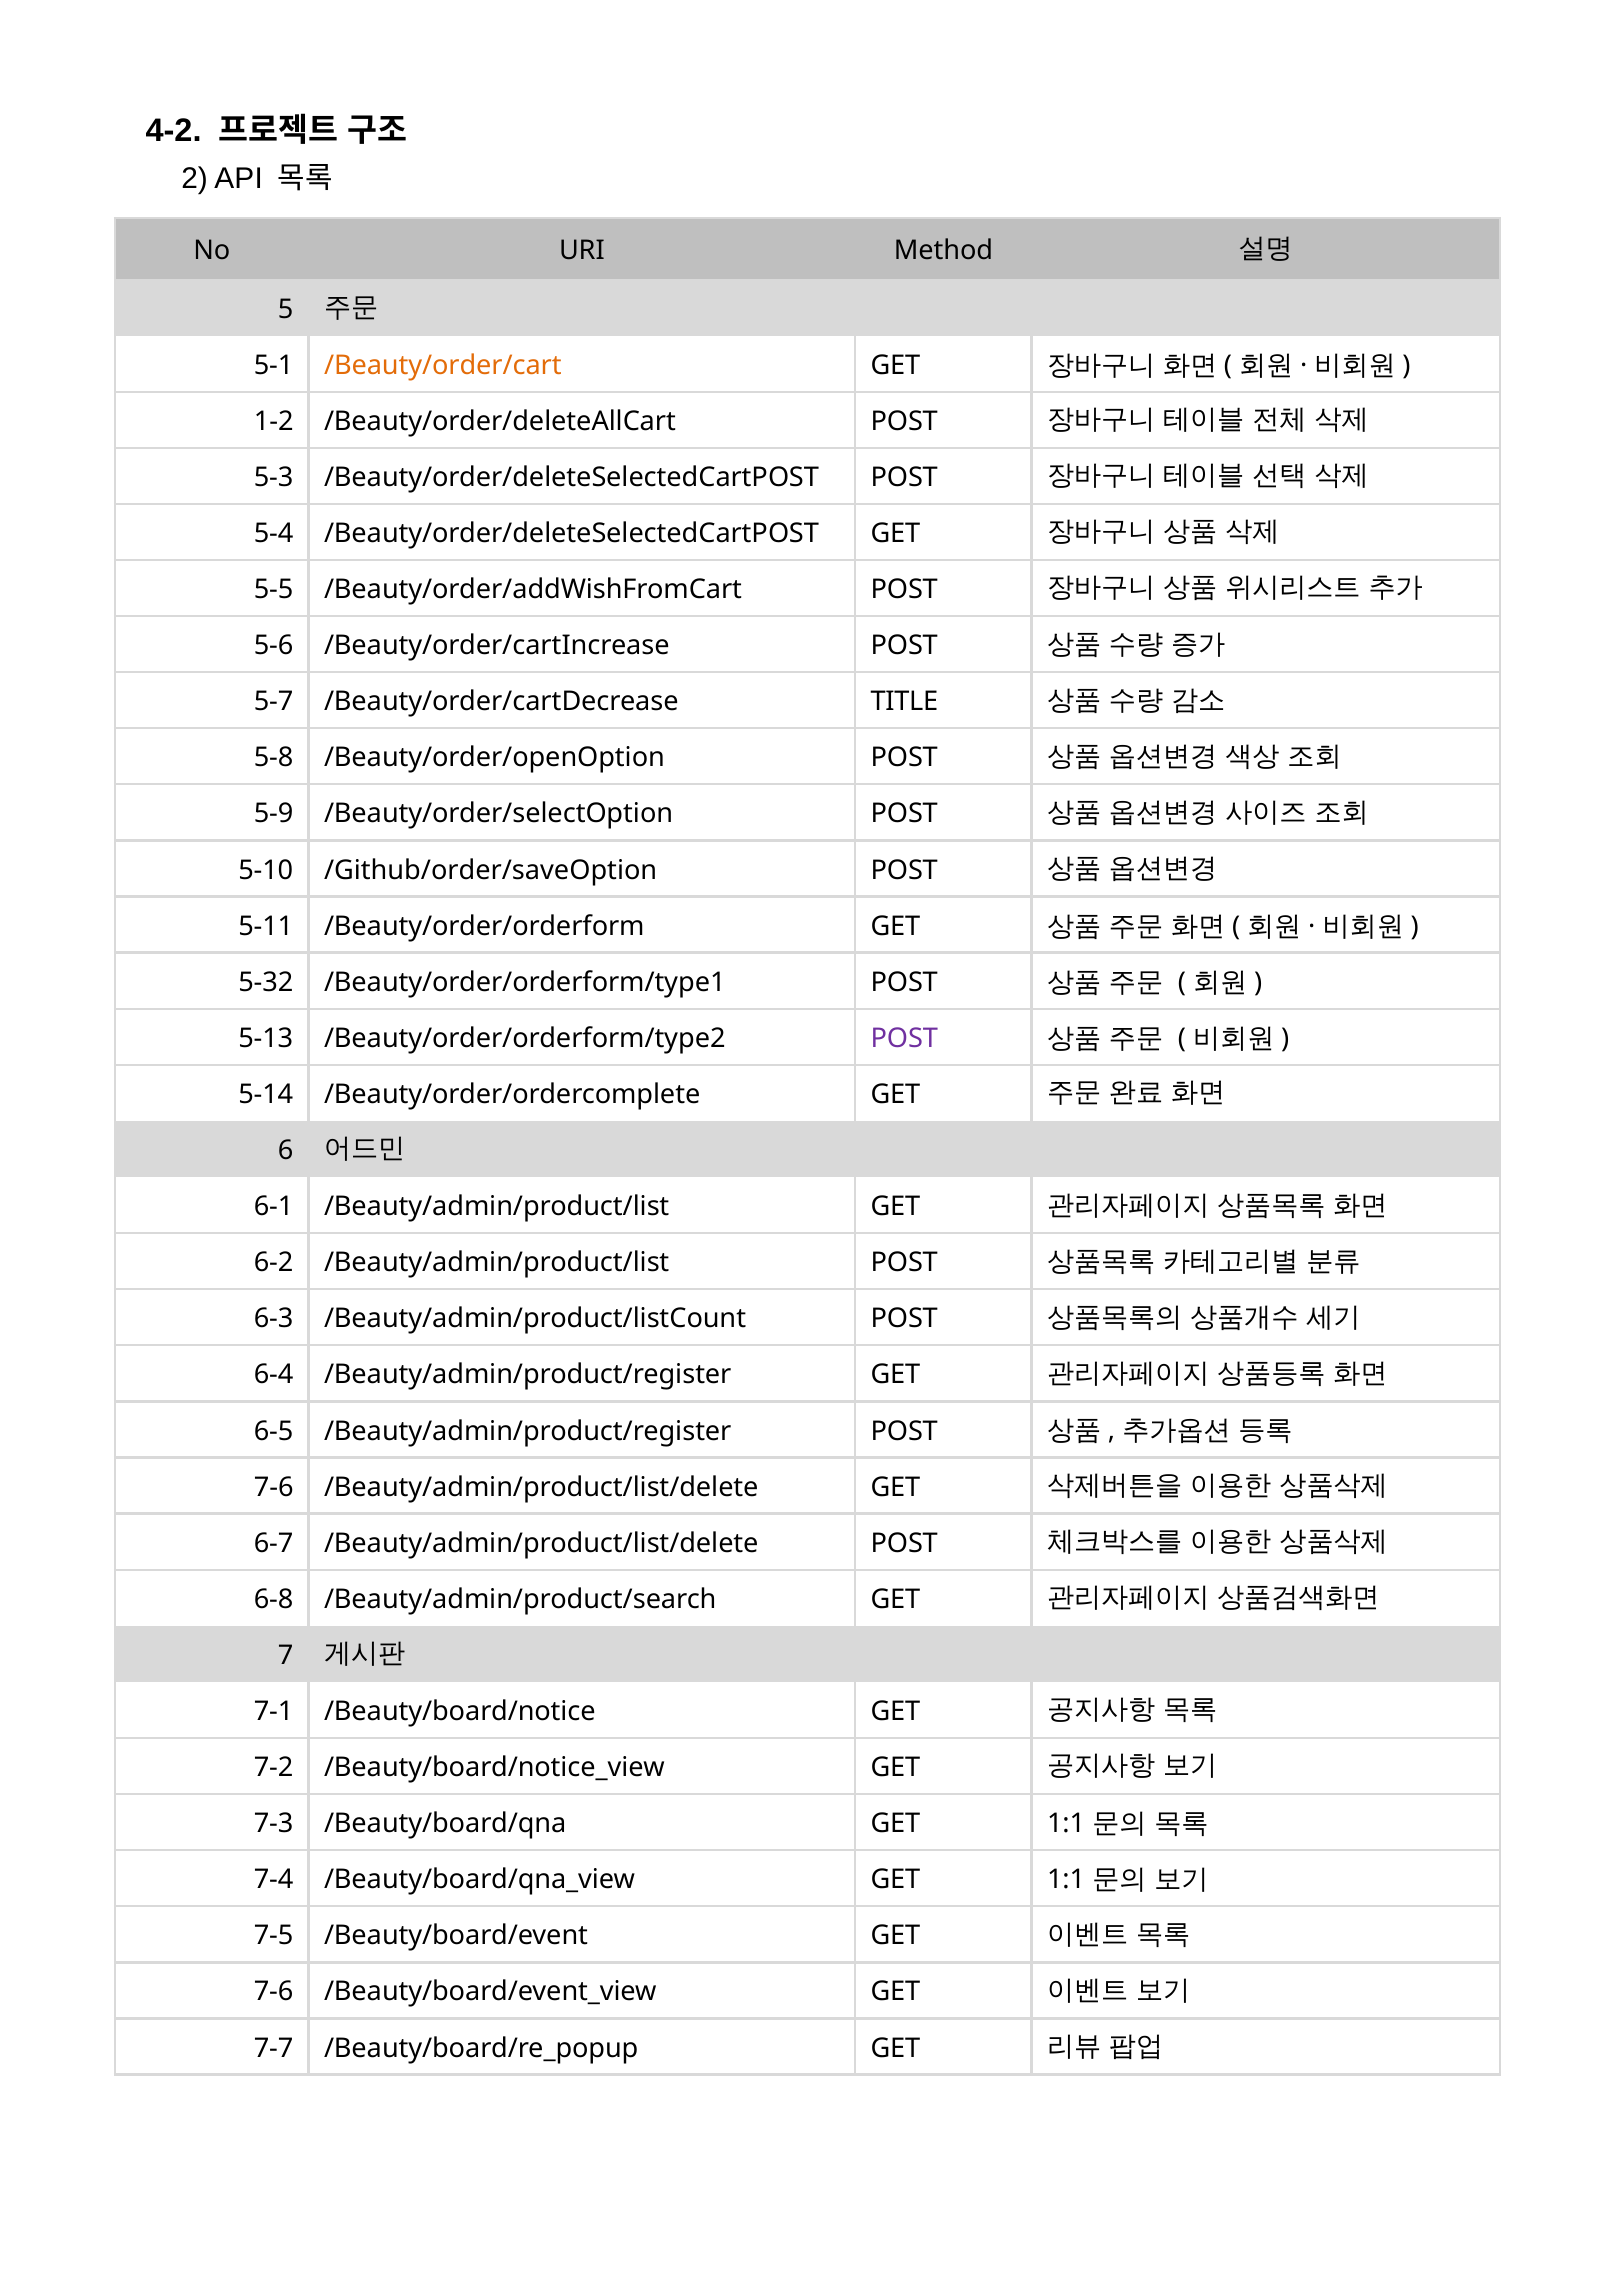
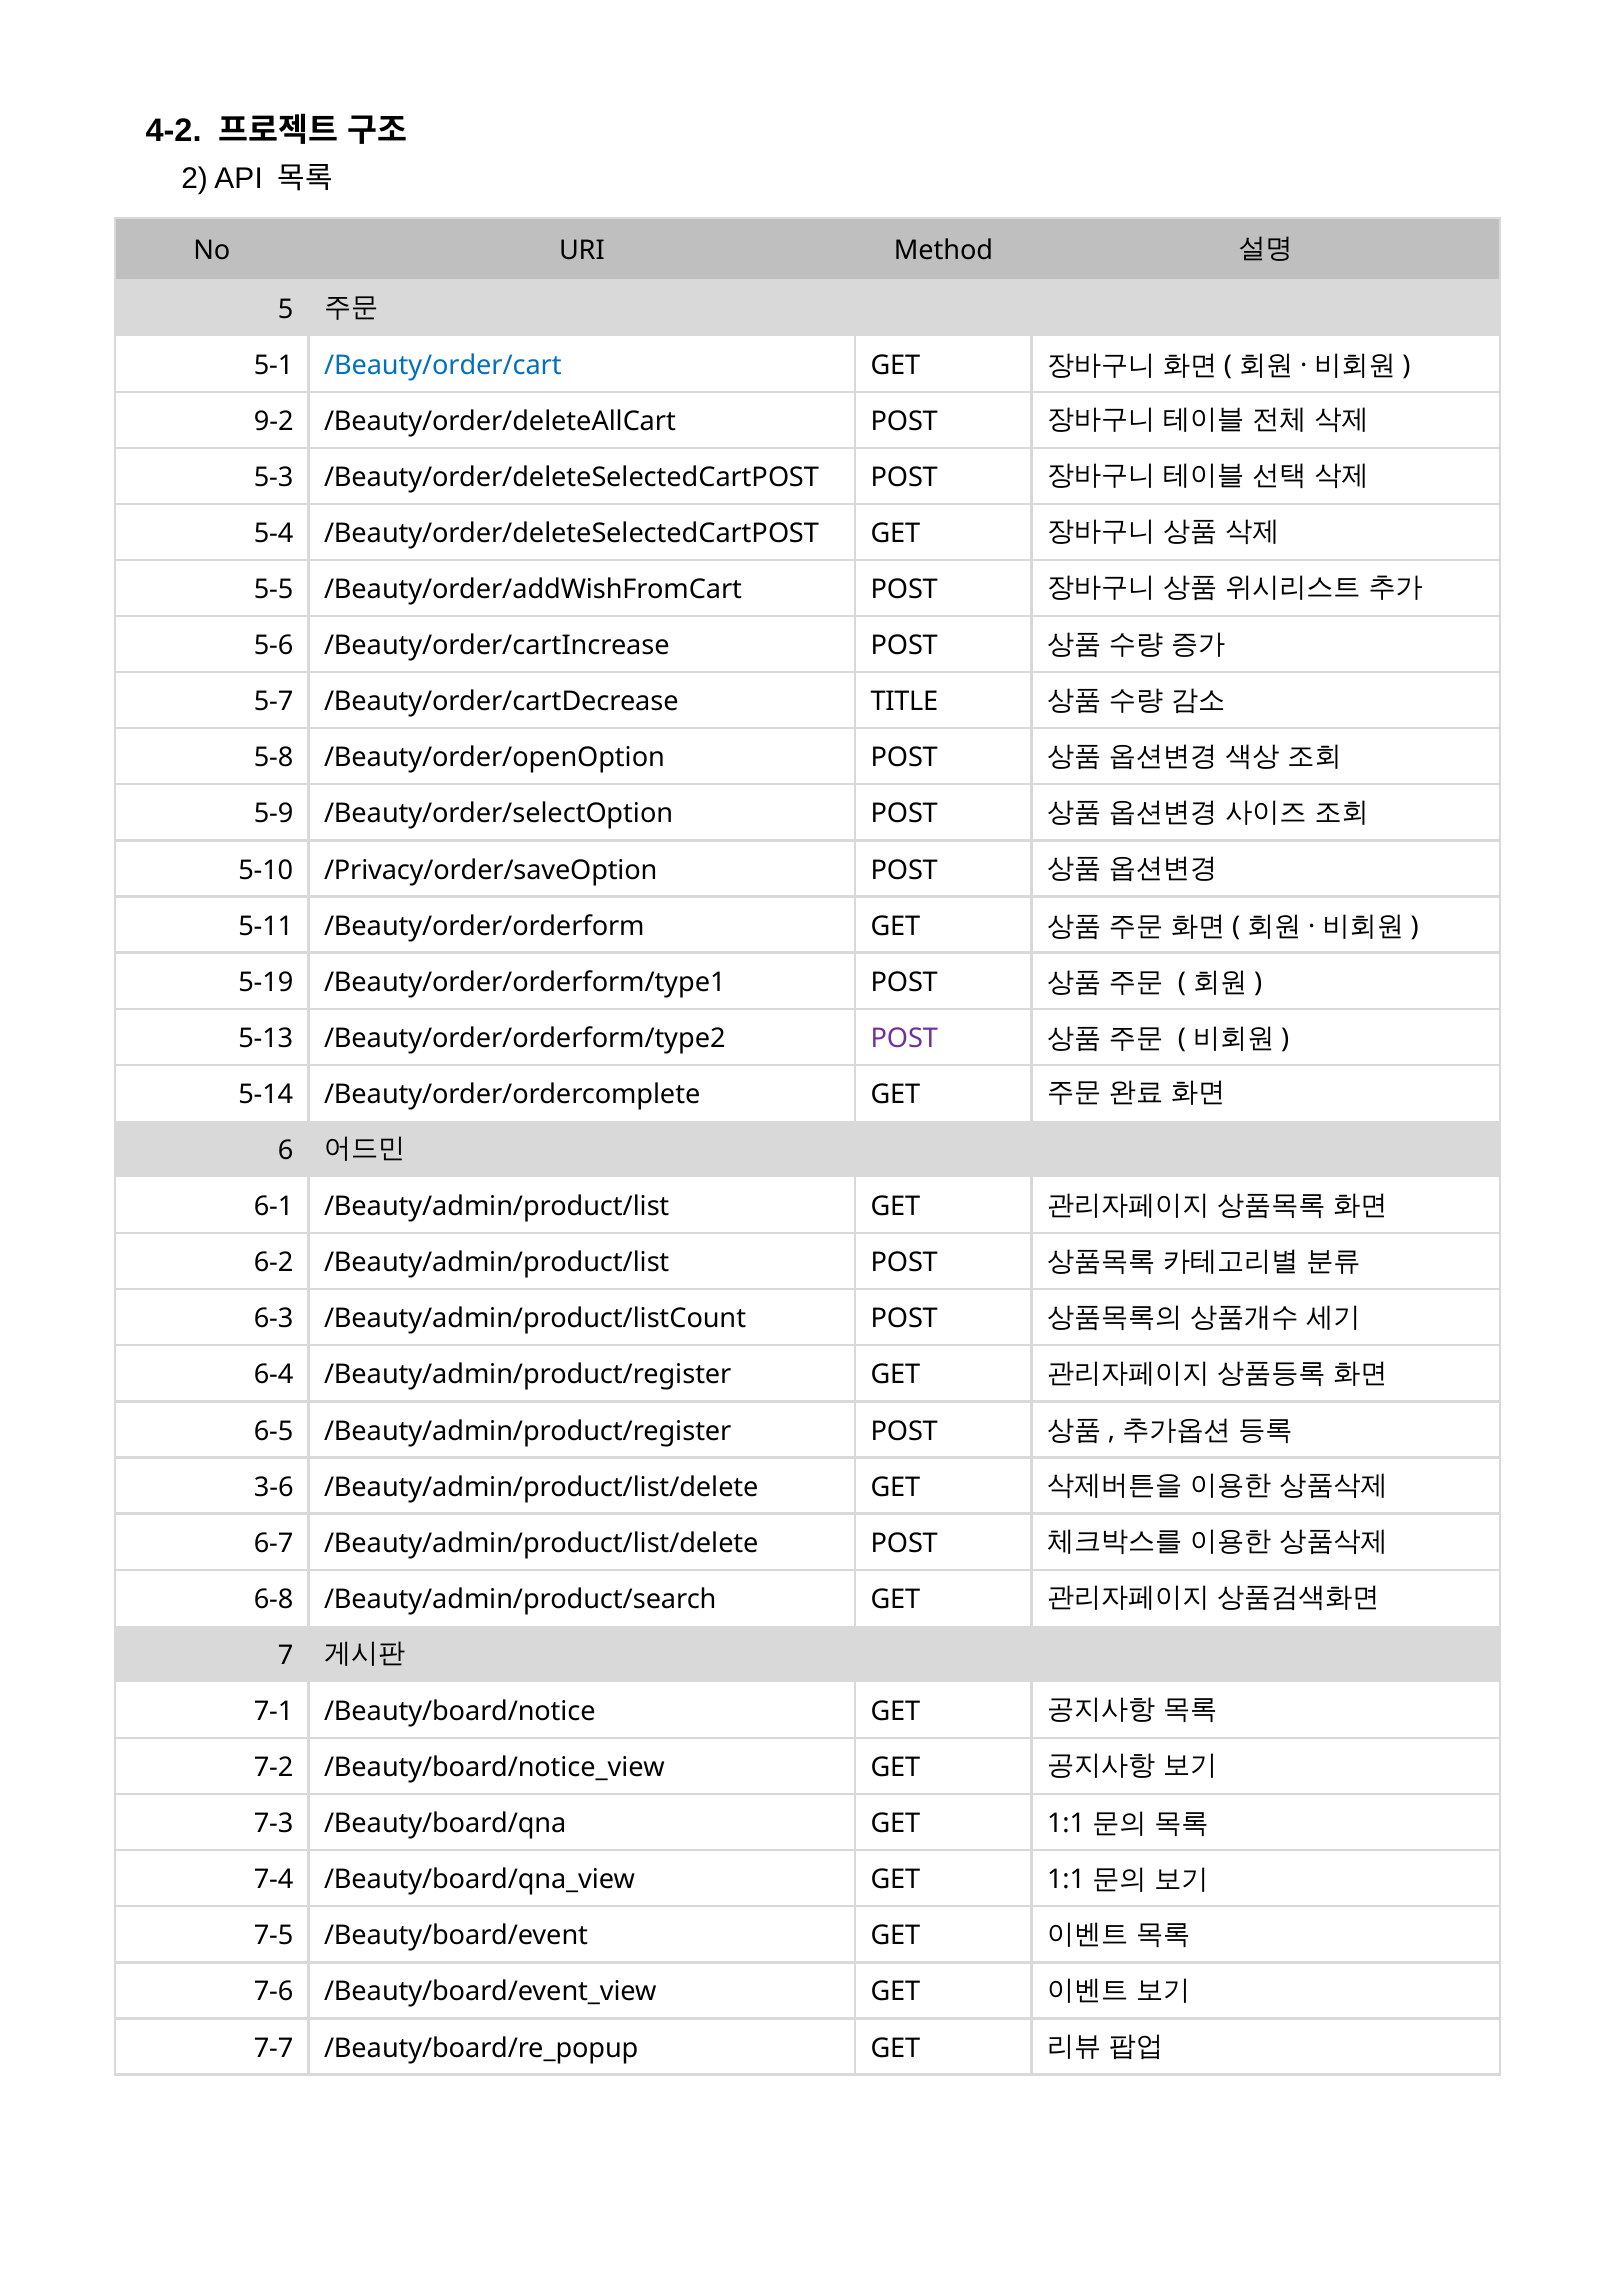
/Beauty/order/cart colour: orange -> blue
1-2: 1-2 -> 9-2
/Github/order/saveOption: /Github/order/saveOption -> /Privacy/order/saveOption
5-32: 5-32 -> 5-19
7-6 at (274, 1487): 7-6 -> 3-6
